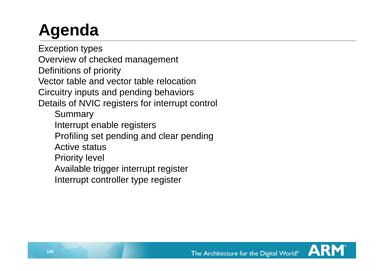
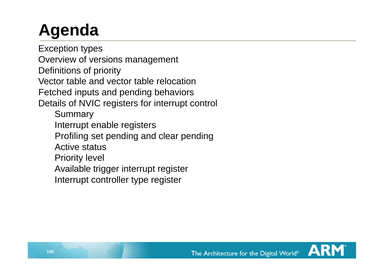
checked: checked -> versions
Circuitry: Circuitry -> Fetched
